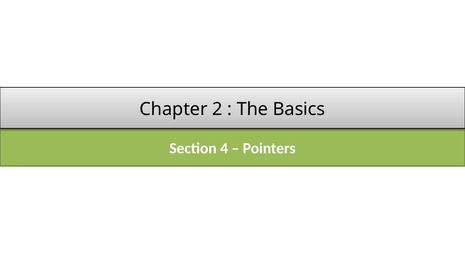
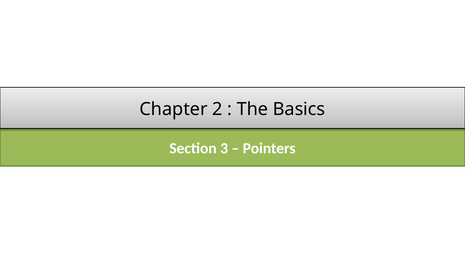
4: 4 -> 3
